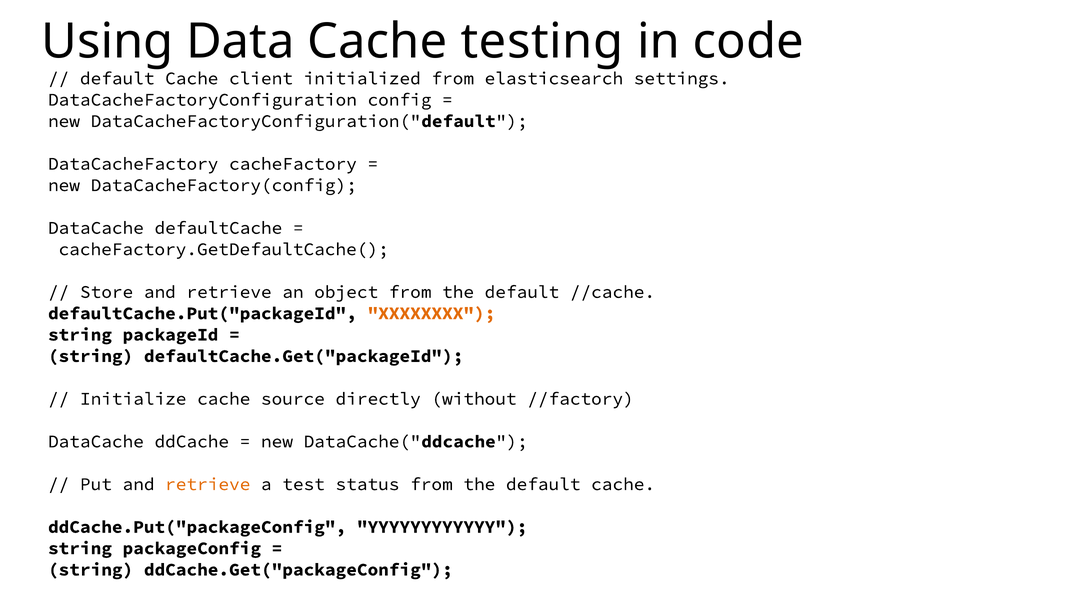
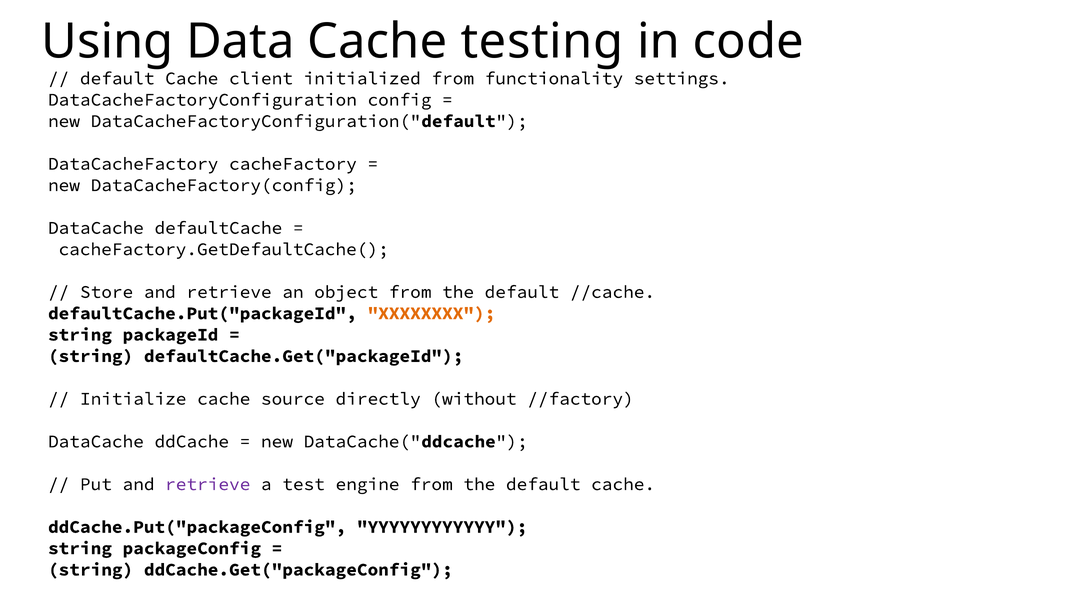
elasticsearch: elasticsearch -> functionality
retrieve at (208, 484) colour: orange -> purple
status: status -> engine
